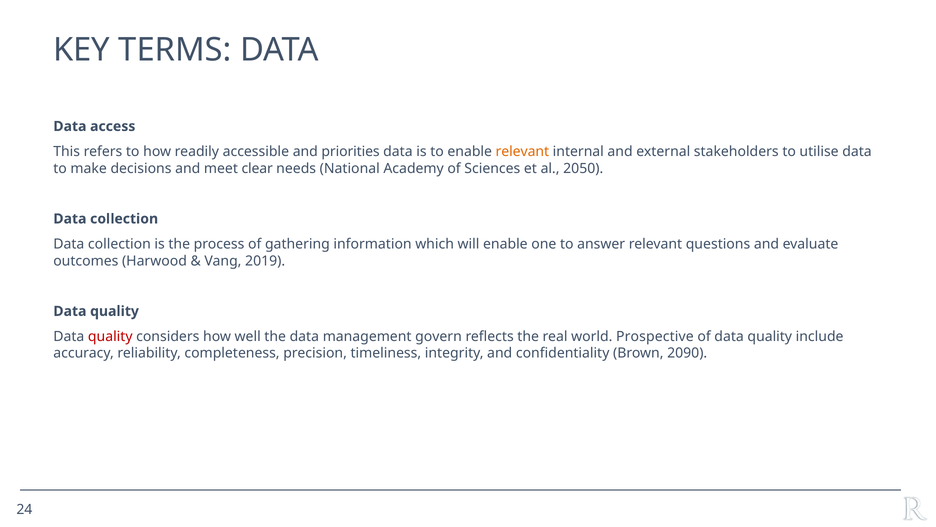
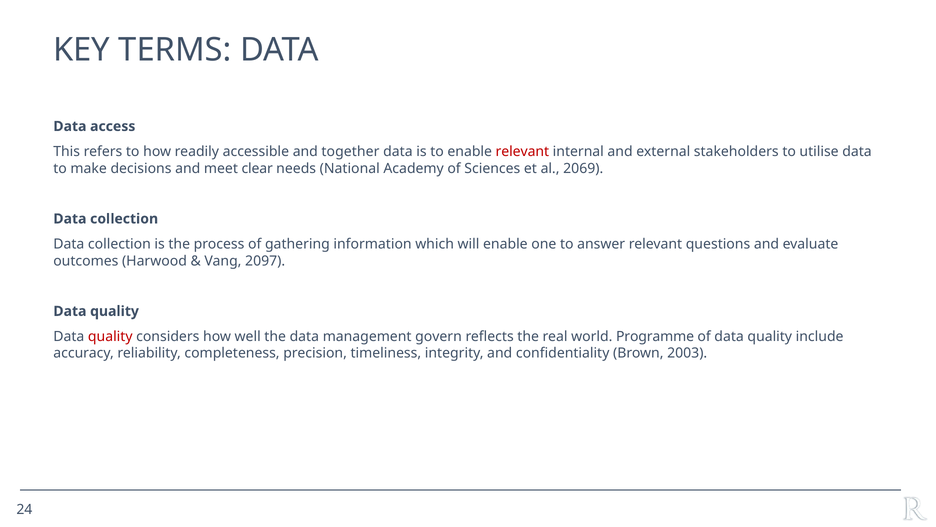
priorities: priorities -> together
relevant at (522, 151) colour: orange -> red
2050: 2050 -> 2069
2019: 2019 -> 2097
Prospective: Prospective -> Programme
2090: 2090 -> 2003
